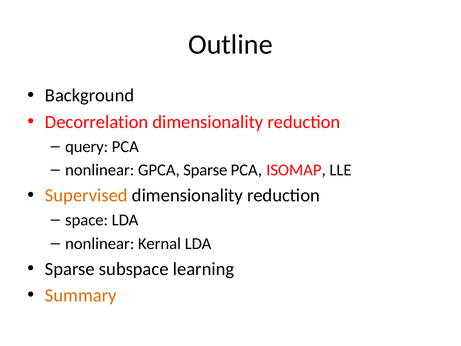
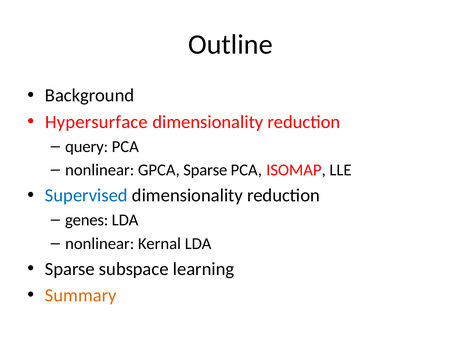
Decorrelation: Decorrelation -> Hypersurface
Supervised colour: orange -> blue
space: space -> genes
